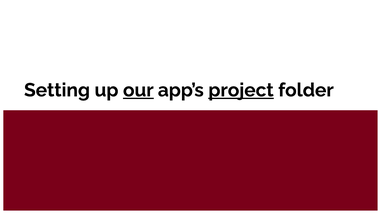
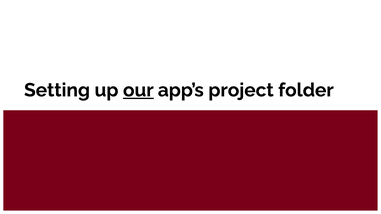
project underline: present -> none
